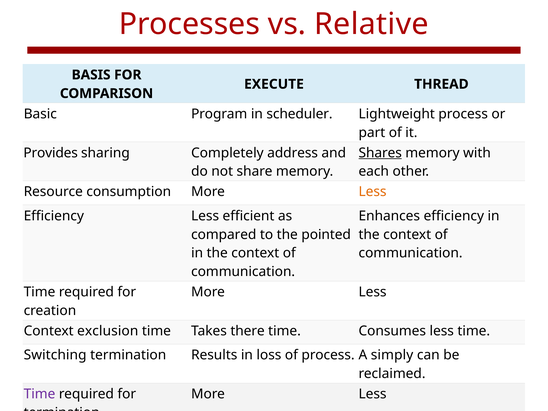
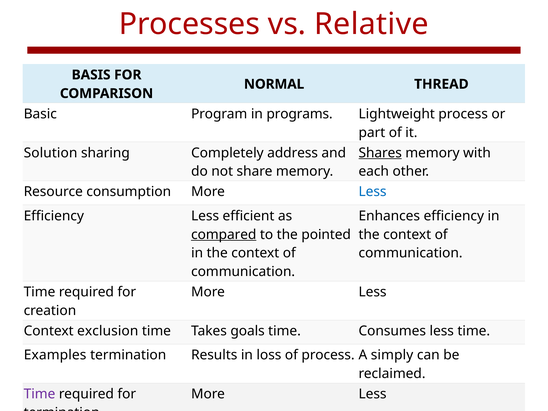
EXECUTE: EXECUTE -> NORMAL
scheduler: scheduler -> programs
Provides: Provides -> Solution
Less at (373, 192) colour: orange -> blue
compared underline: none -> present
there: there -> goals
Switching: Switching -> Examples
